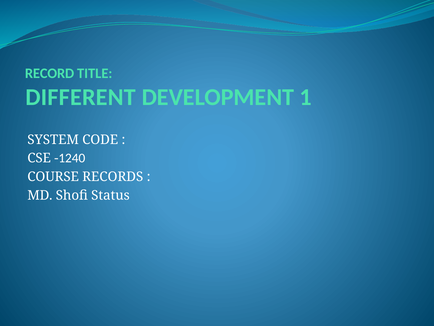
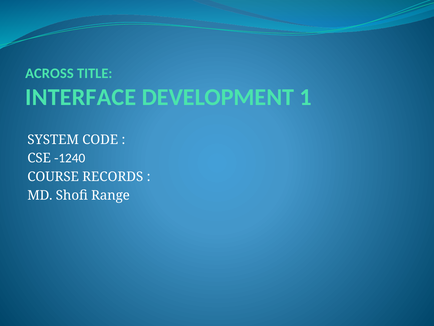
RECORD: RECORD -> ACROSS
DIFFERENT: DIFFERENT -> INTERFACE
Status: Status -> Range
